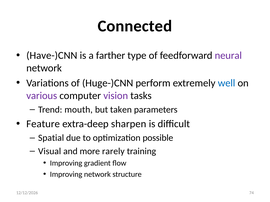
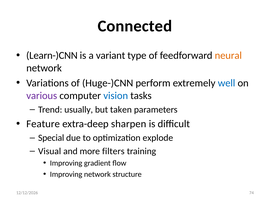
Have-)CNN: Have-)CNN -> Learn-)CNN
farther: farther -> variant
neural colour: purple -> orange
vision colour: purple -> blue
mouth: mouth -> usually
Spatial: Spatial -> Special
possible: possible -> explode
rarely: rarely -> filters
